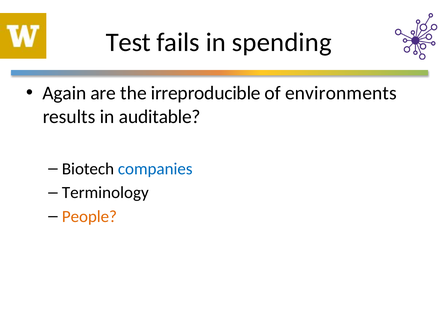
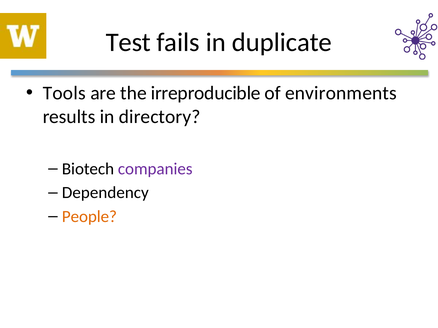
spending: spending -> duplicate
Again: Again -> Tools
auditable: auditable -> directory
companies colour: blue -> purple
Terminology: Terminology -> Dependency
